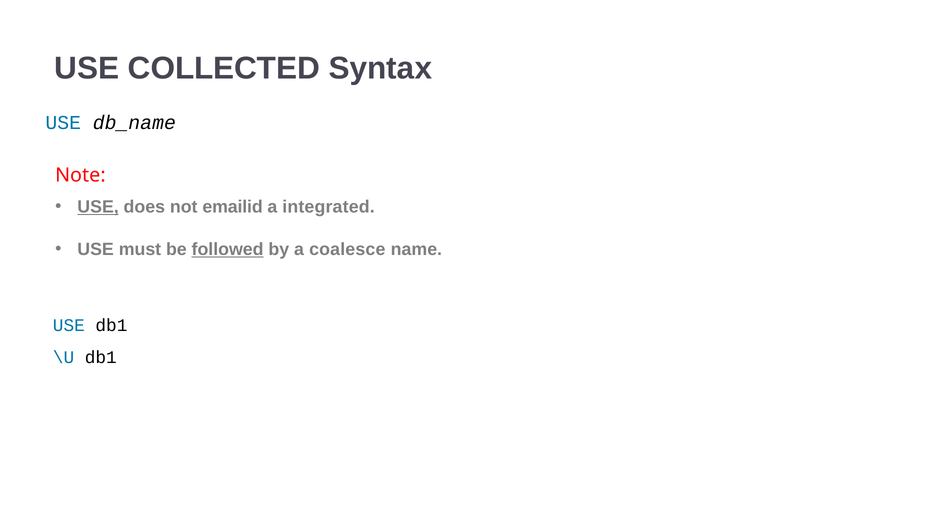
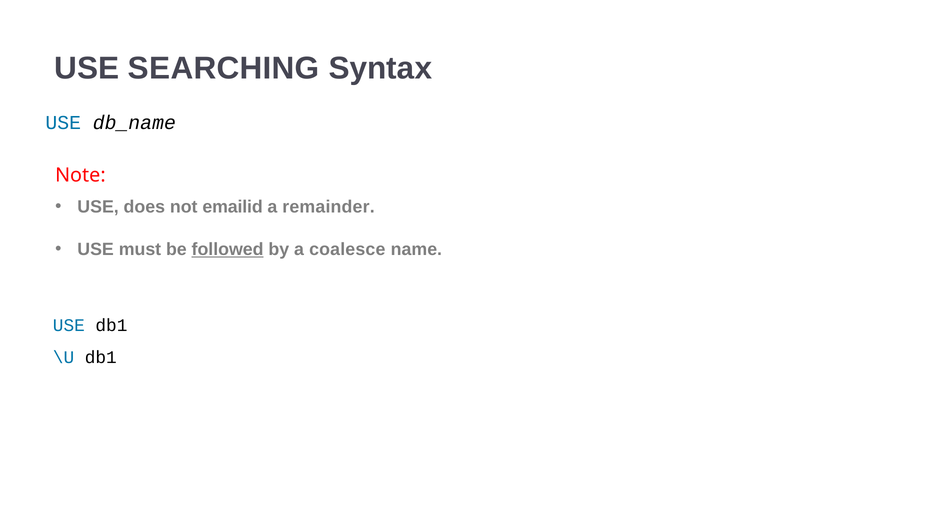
COLLECTED: COLLECTED -> SEARCHING
USE at (98, 207) underline: present -> none
integrated: integrated -> remainder
